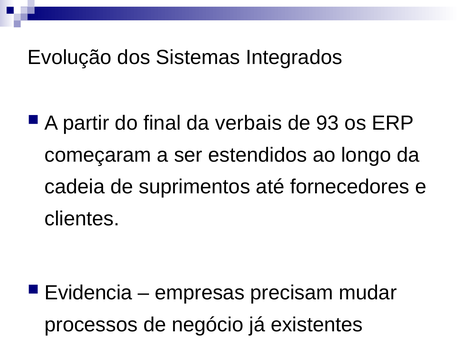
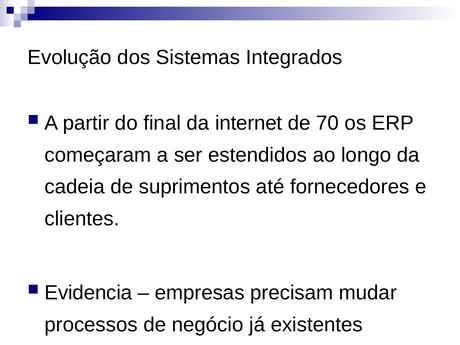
verbais: verbais -> internet
93: 93 -> 70
